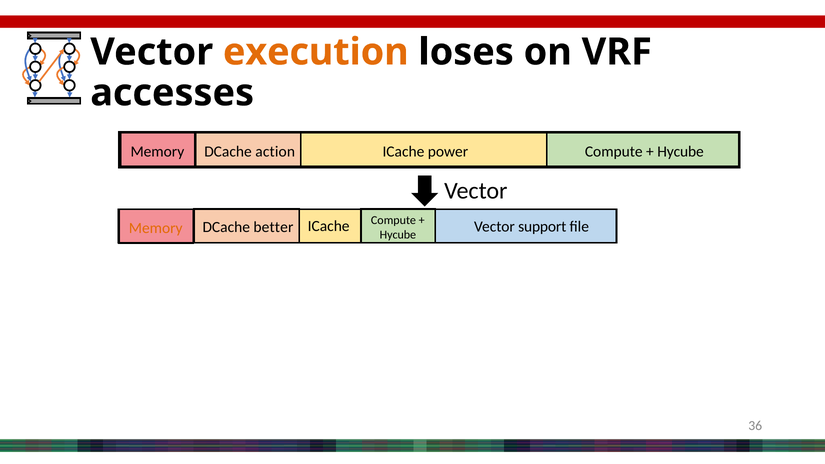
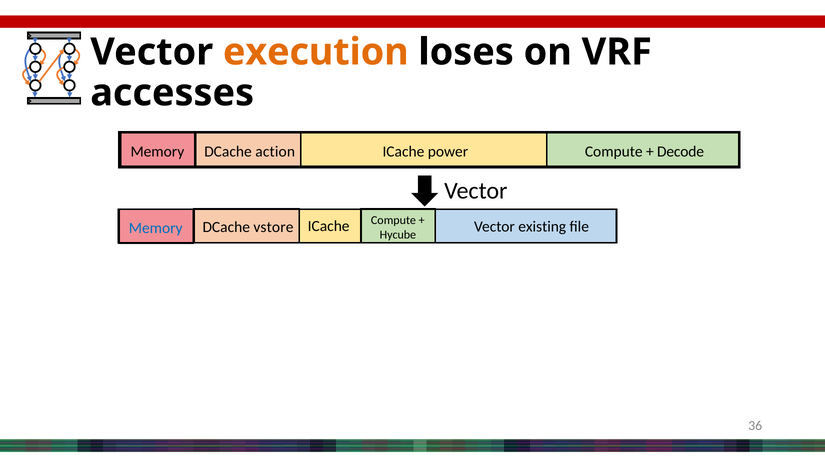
Hycube at (681, 152): Hycube -> Decode
better: better -> vstore
support: support -> existing
Memory at (156, 228) colour: orange -> blue
